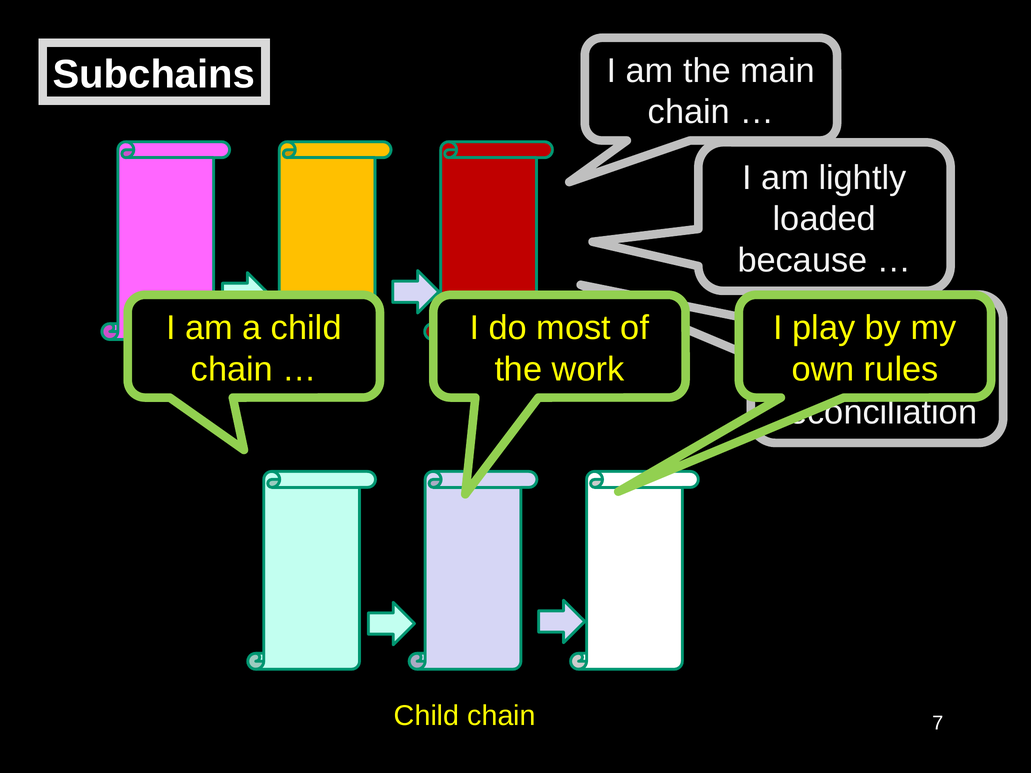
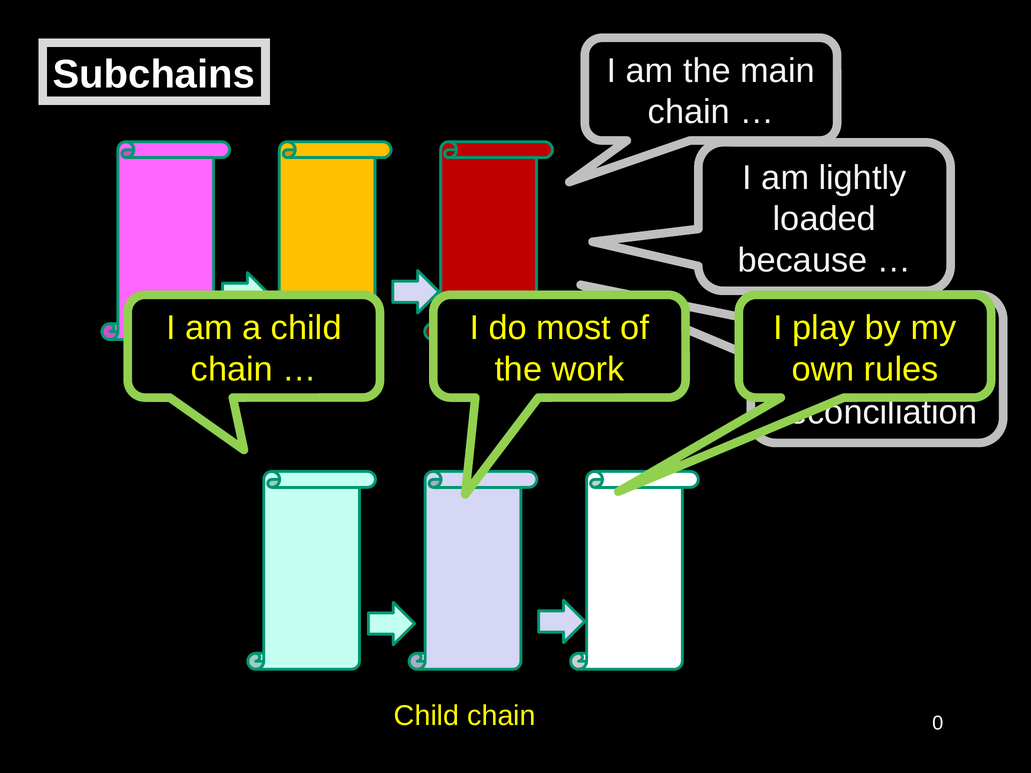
7: 7 -> 0
